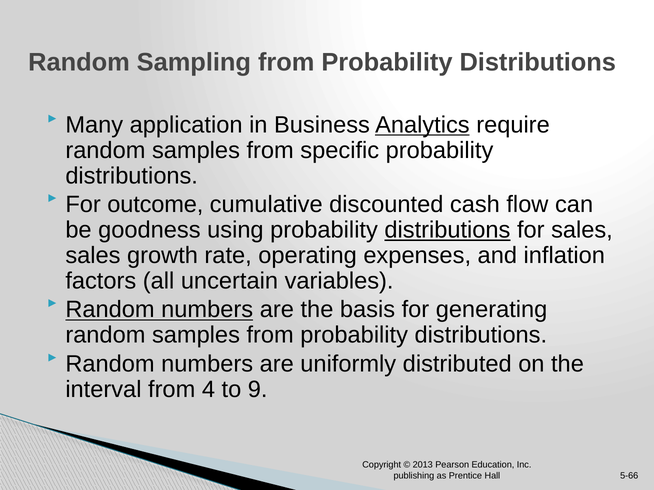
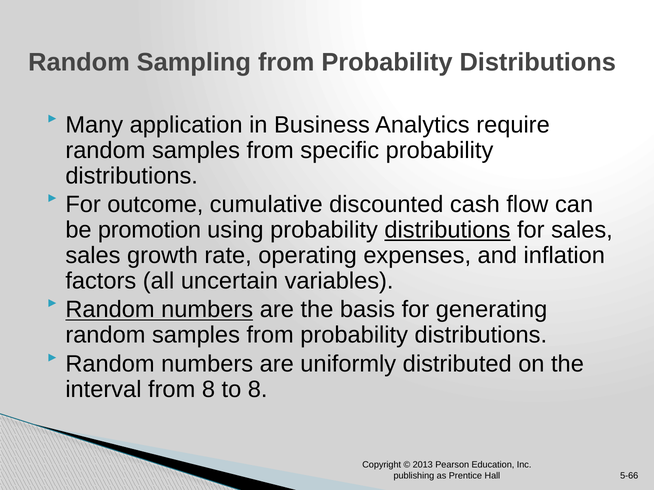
Analytics underline: present -> none
goodness: goodness -> promotion
from 4: 4 -> 8
to 9: 9 -> 8
